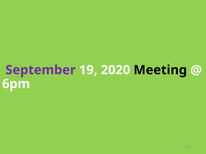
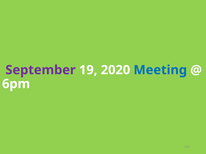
Meeting colour: black -> blue
